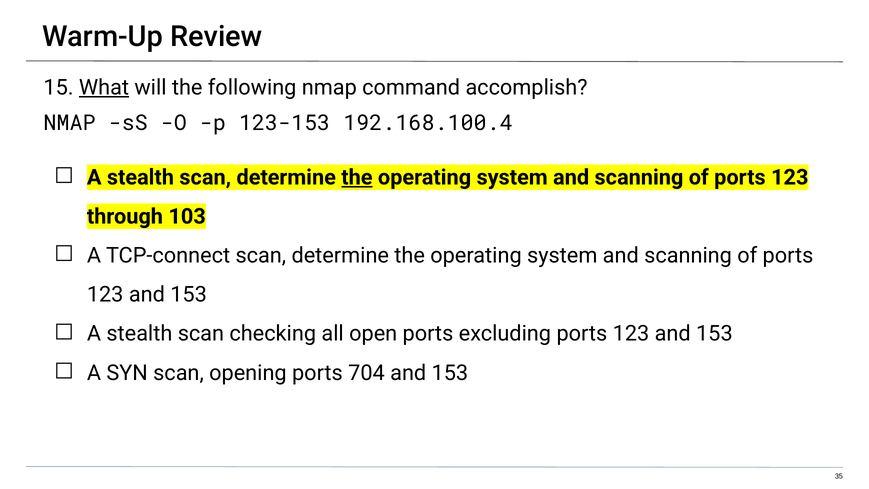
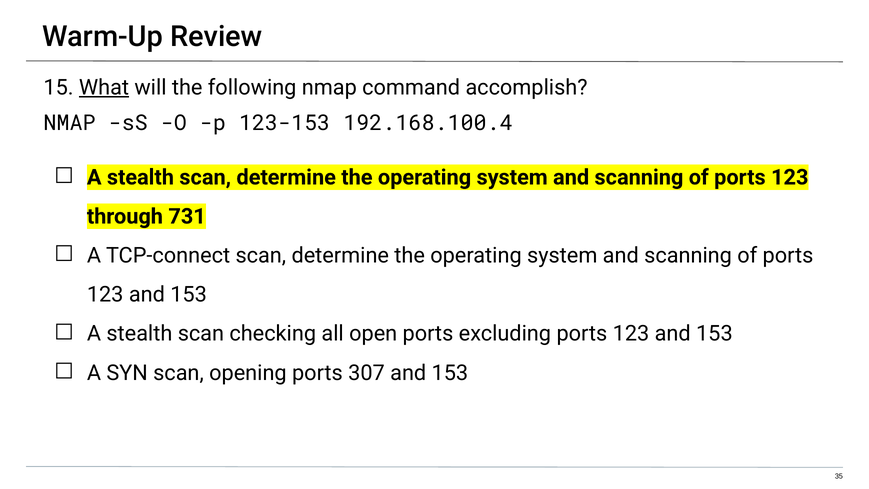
the at (357, 177) underline: present -> none
103: 103 -> 731
704: 704 -> 307
